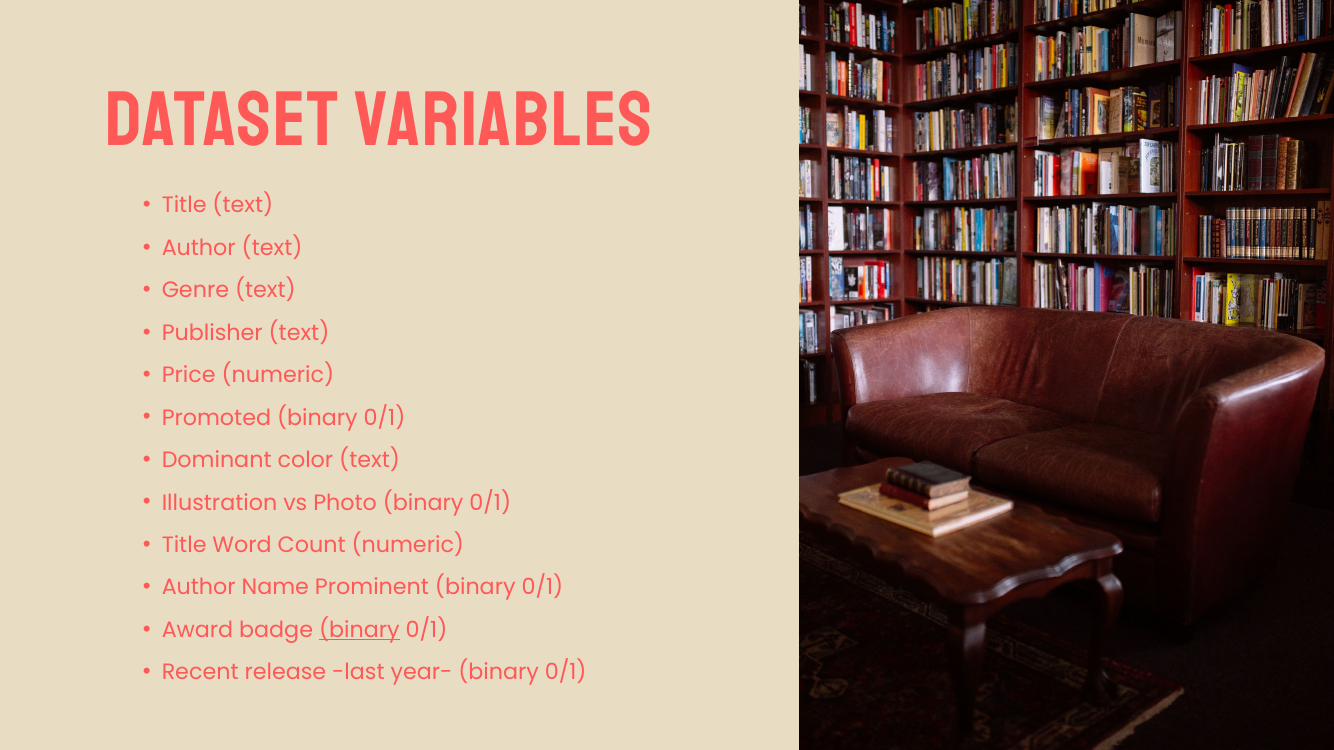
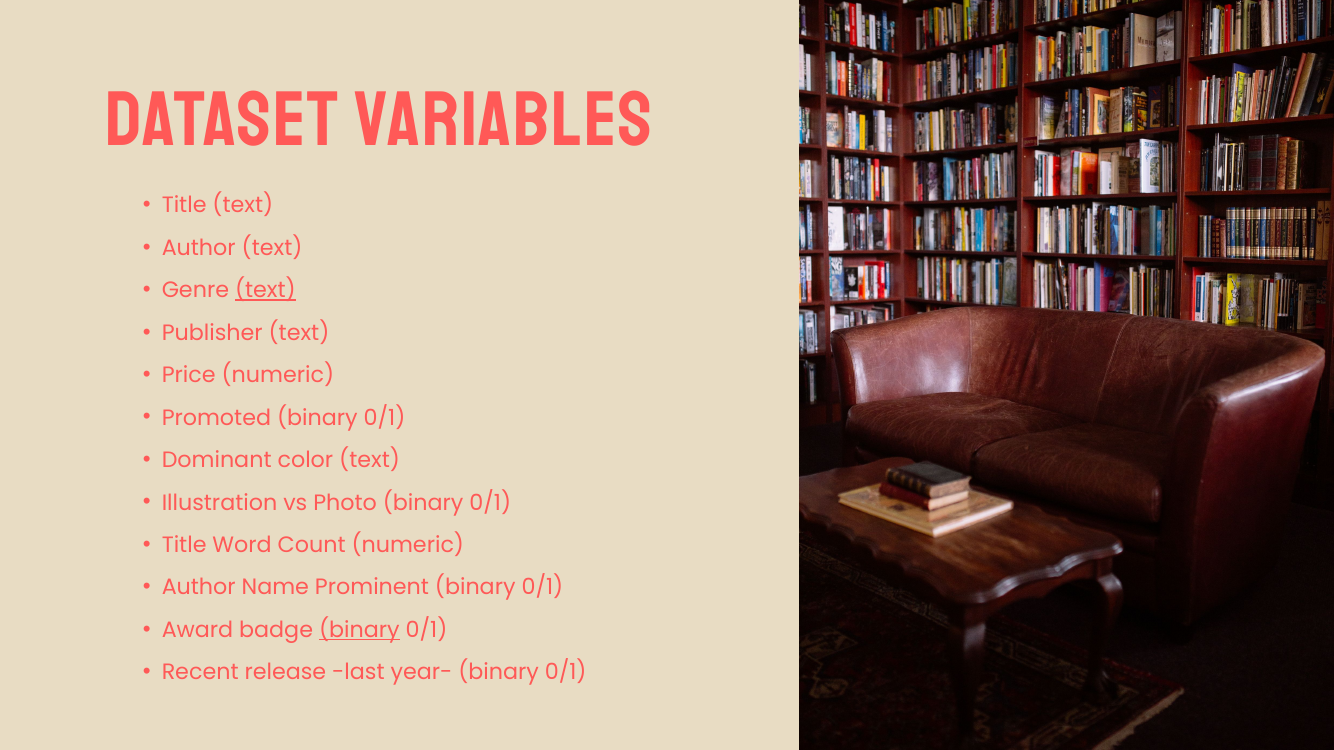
text at (265, 291) underline: none -> present
